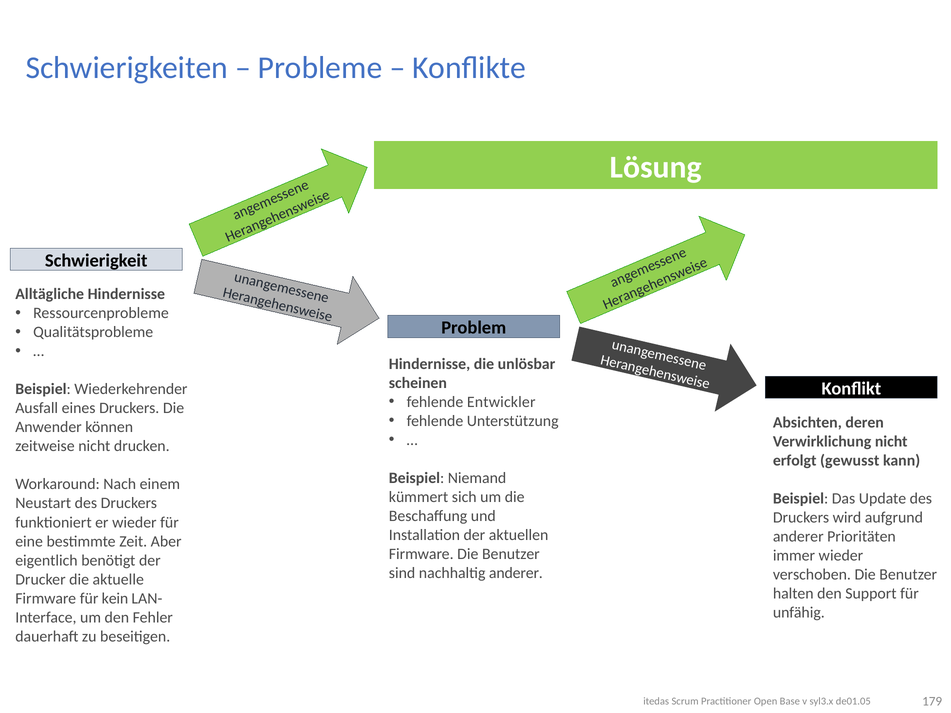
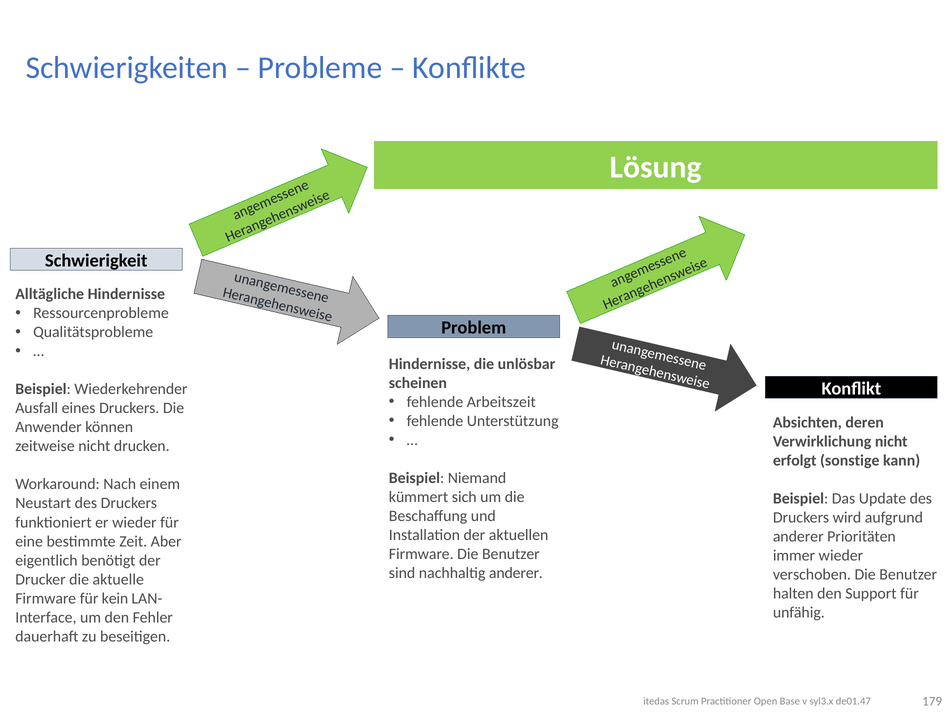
Entwickler: Entwickler -> Arbeitszeit
gewusst: gewusst -> sonstige
de01.05: de01.05 -> de01.47
